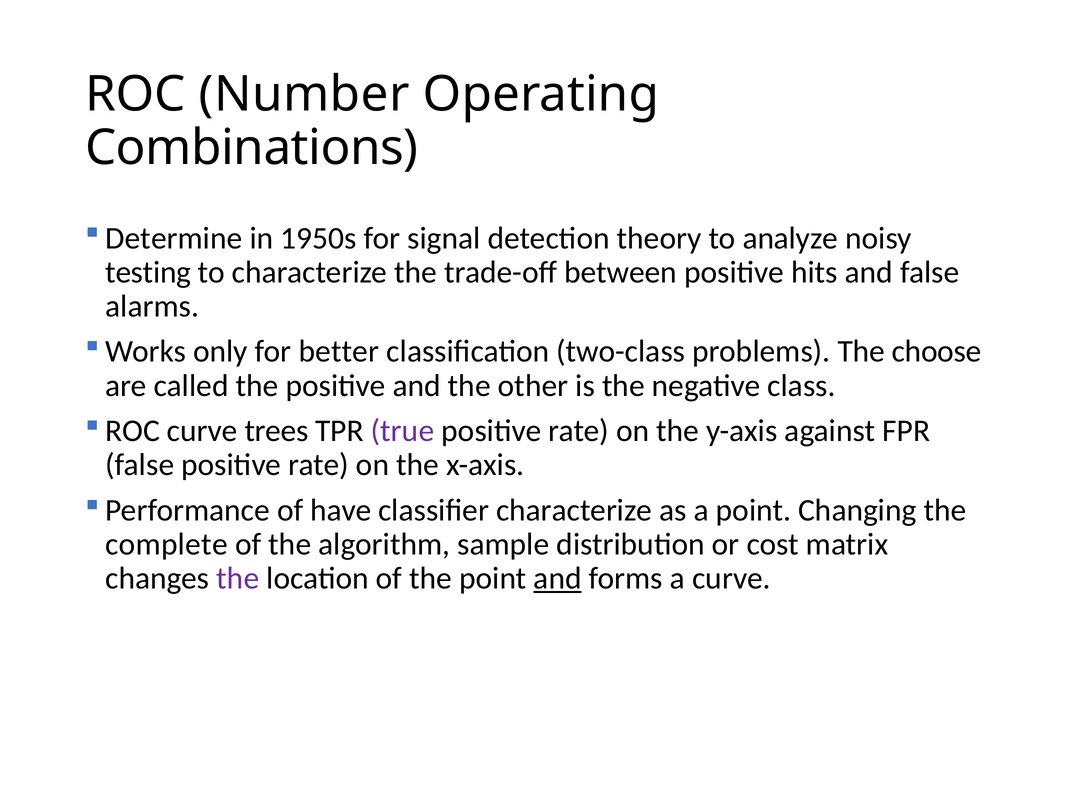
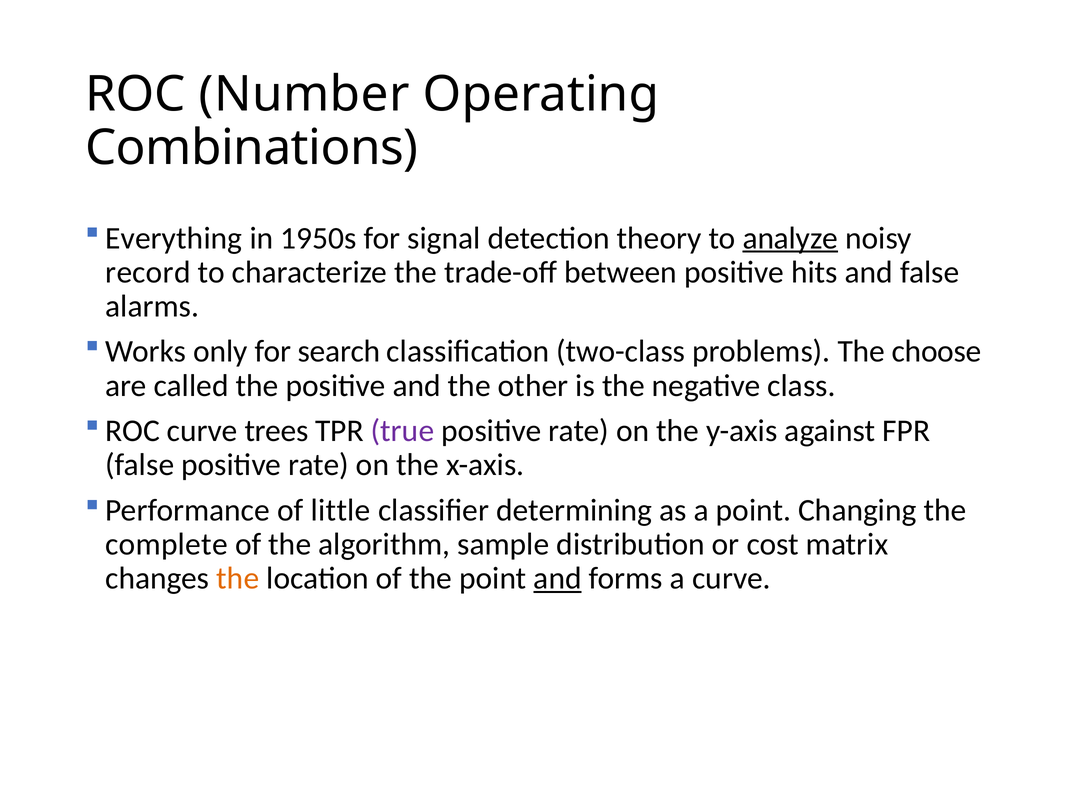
Determine: Determine -> Everything
analyze underline: none -> present
testing: testing -> record
better: better -> search
have: have -> little
classifier characterize: characterize -> determining
the at (238, 578) colour: purple -> orange
